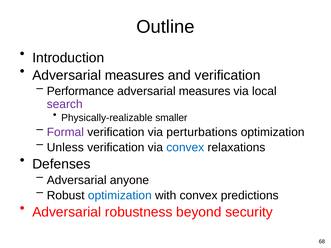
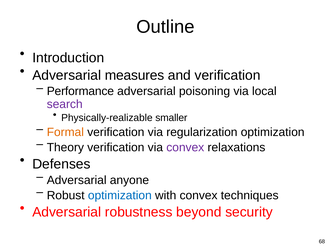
measures at (205, 91): measures -> poisoning
Formal colour: purple -> orange
perturbations: perturbations -> regularization
Unless: Unless -> Theory
convex at (185, 148) colour: blue -> purple
predictions: predictions -> techniques
